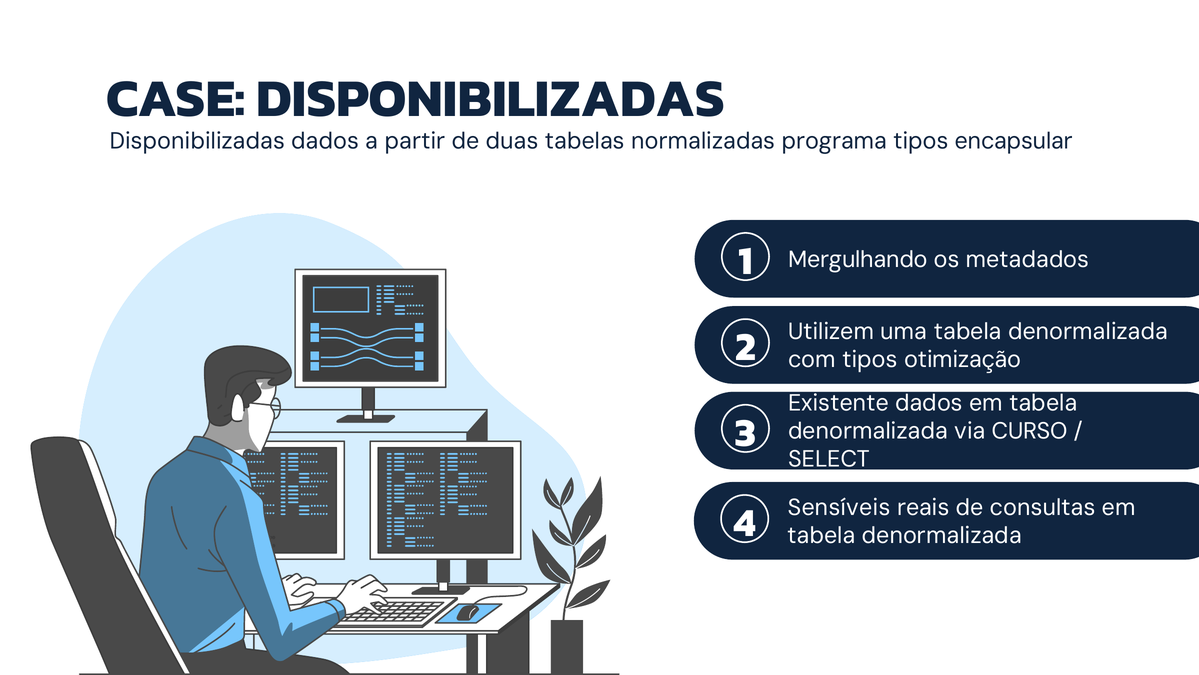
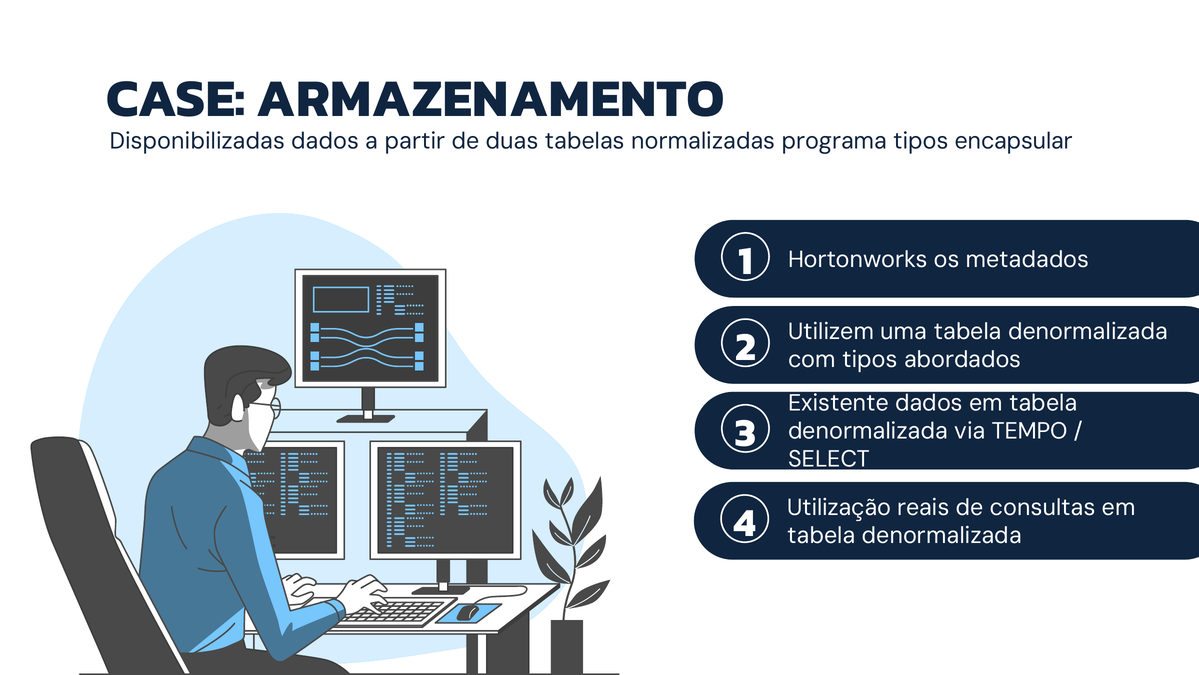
CASE DISPONIBILIZADAS: DISPONIBILIZADAS -> ARMAZENAMENTO
Mergulhando: Mergulhando -> Hortonworks
otimização: otimização -> abordados
CURSO: CURSO -> TEMPO
Sensíveis: Sensíveis -> Utilização
